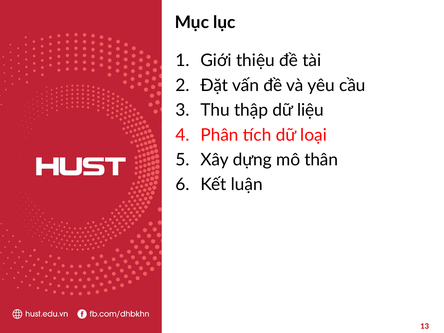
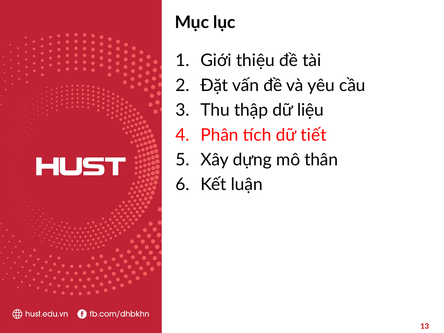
loại: loại -> tiết
